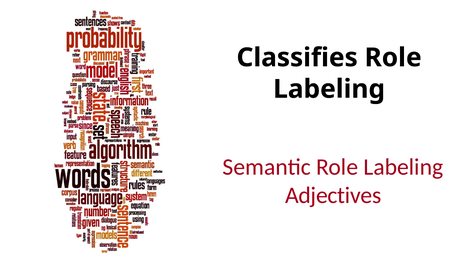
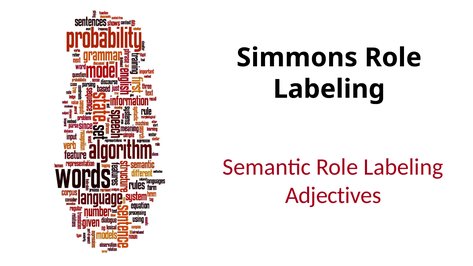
Classifies: Classifies -> Simmons
